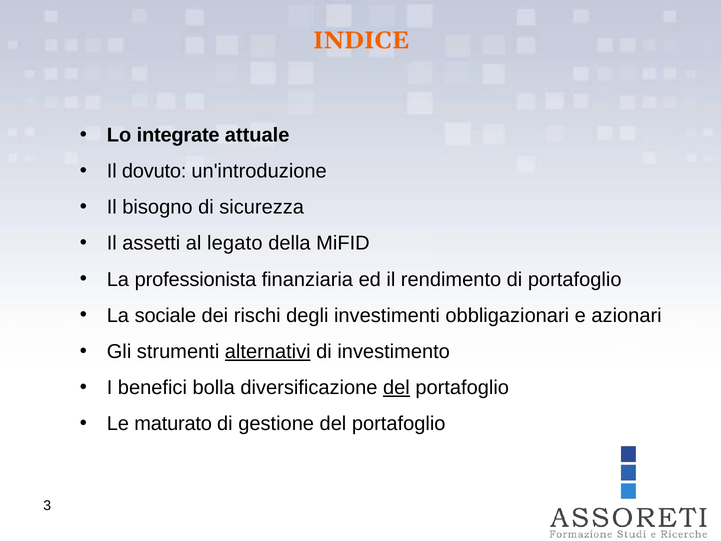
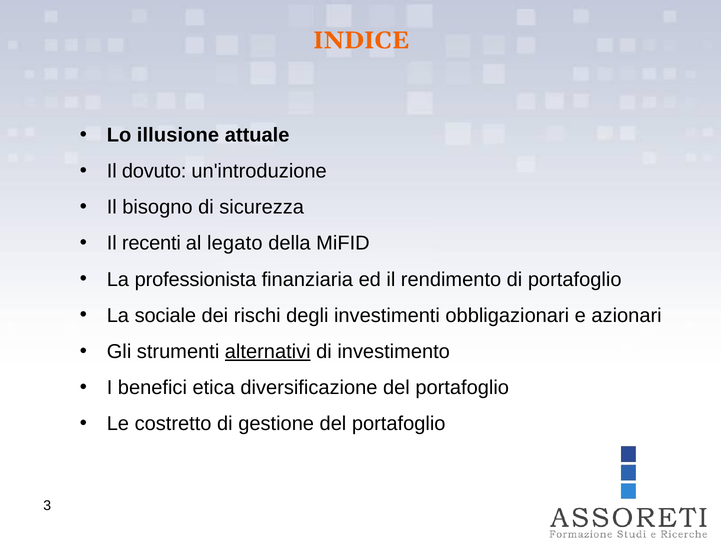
integrate: integrate -> illusione
assetti: assetti -> recenti
bolla: bolla -> etica
del at (396, 387) underline: present -> none
maturato: maturato -> costretto
